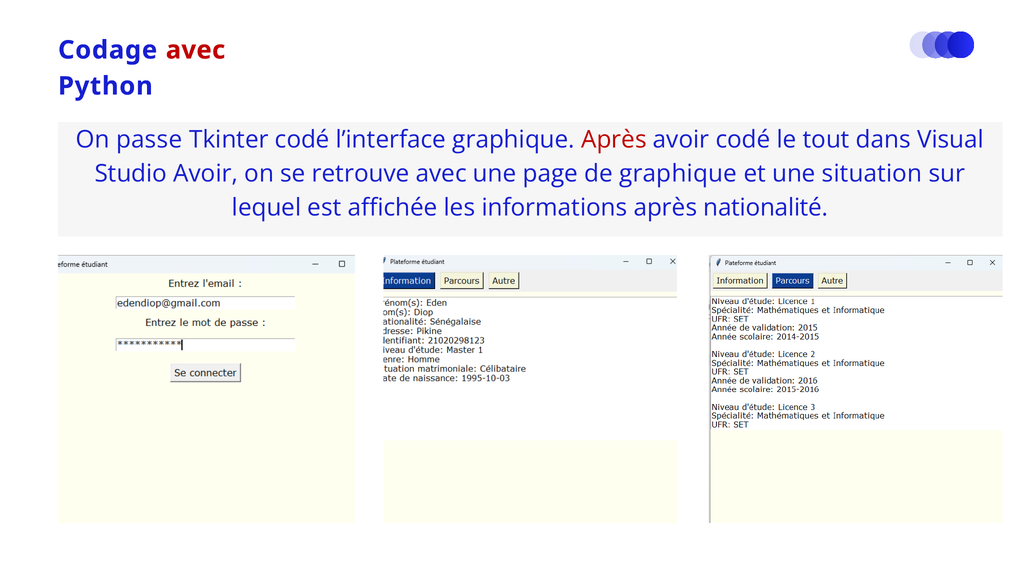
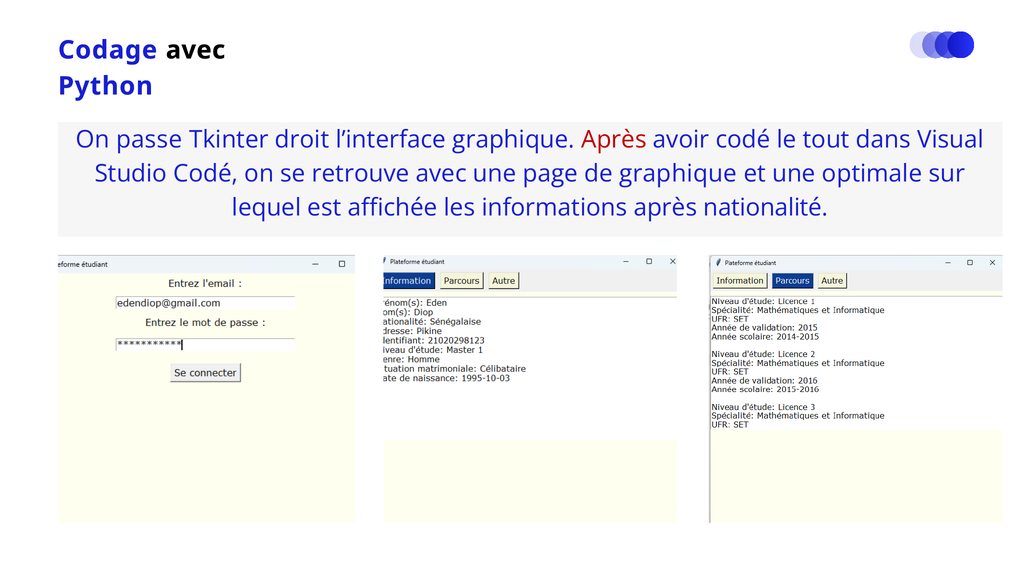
avec at (196, 50) colour: red -> black
Tkinter codé: codé -> droit
Studio Avoir: Avoir -> Codé
situation: situation -> optimale
